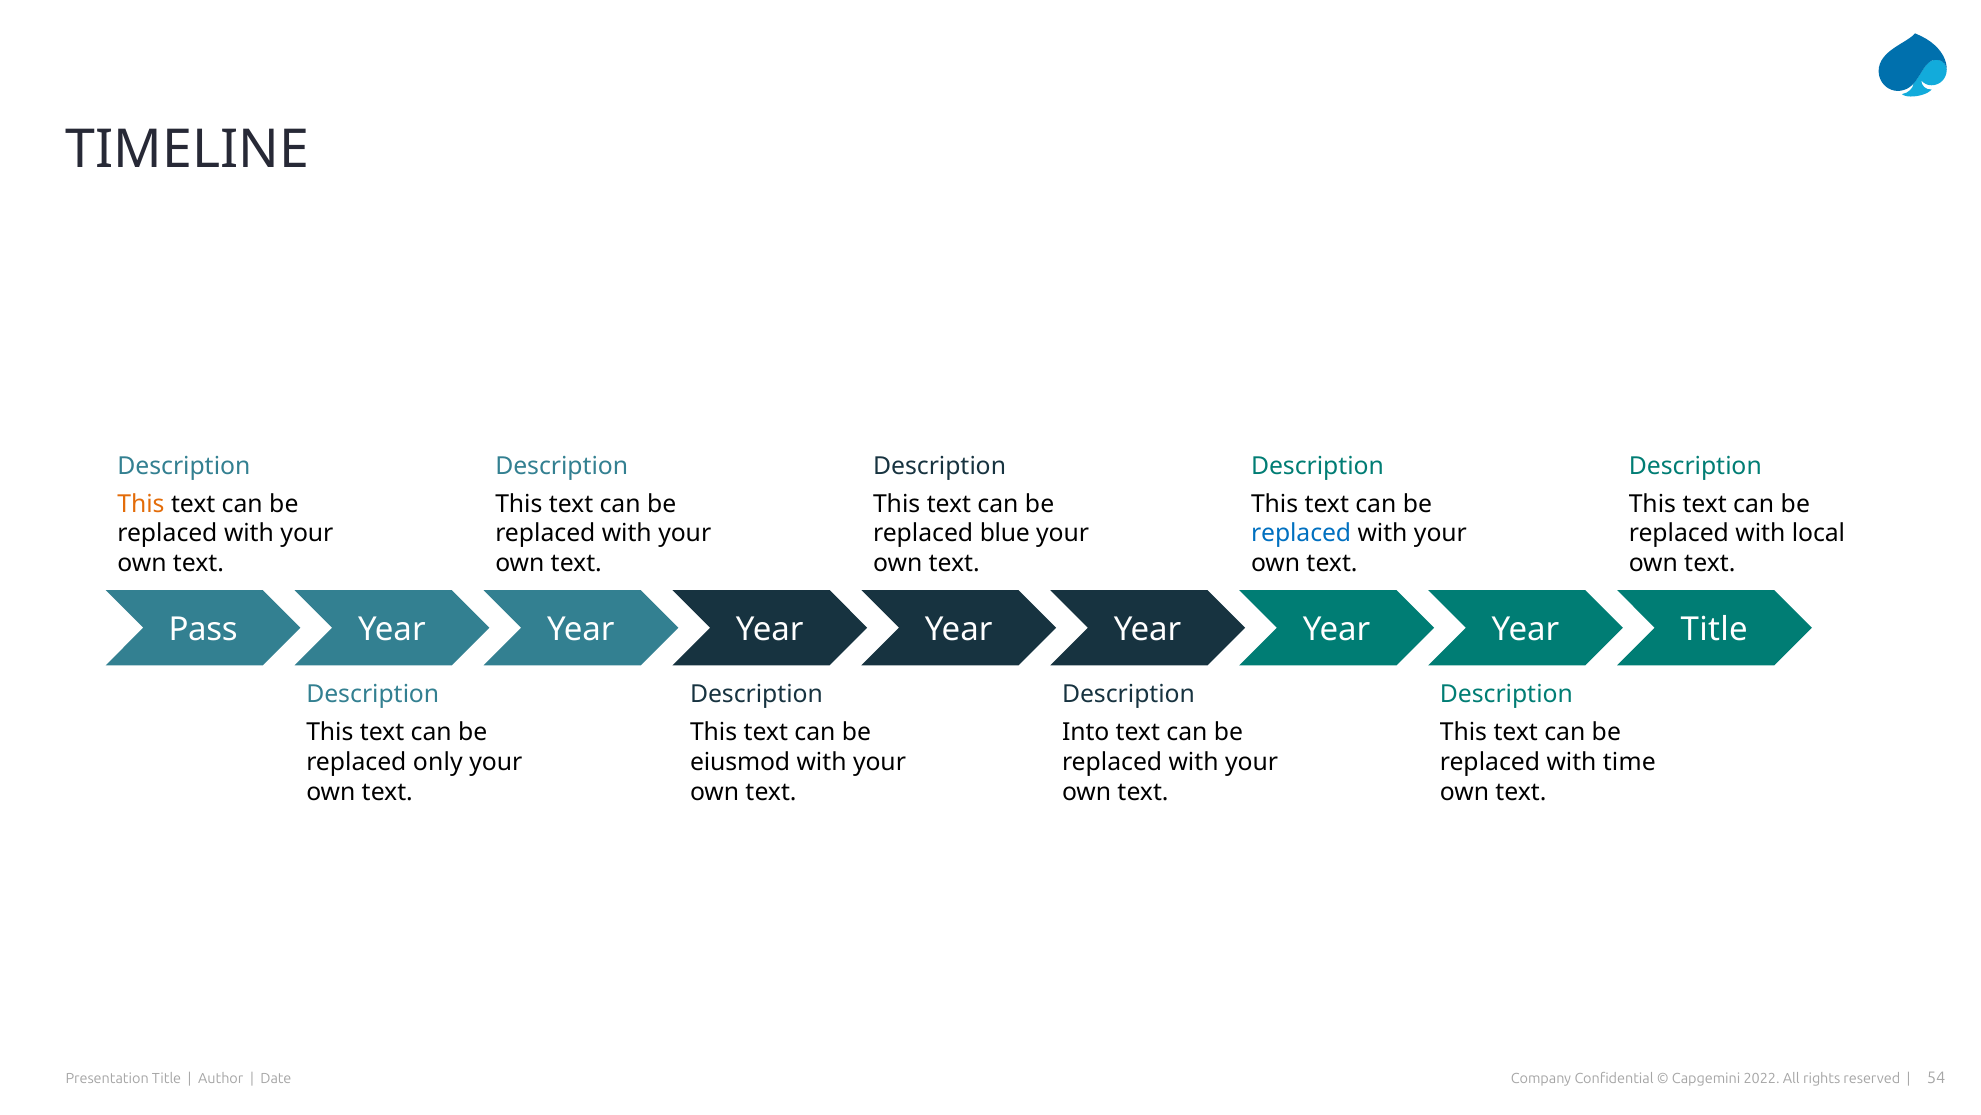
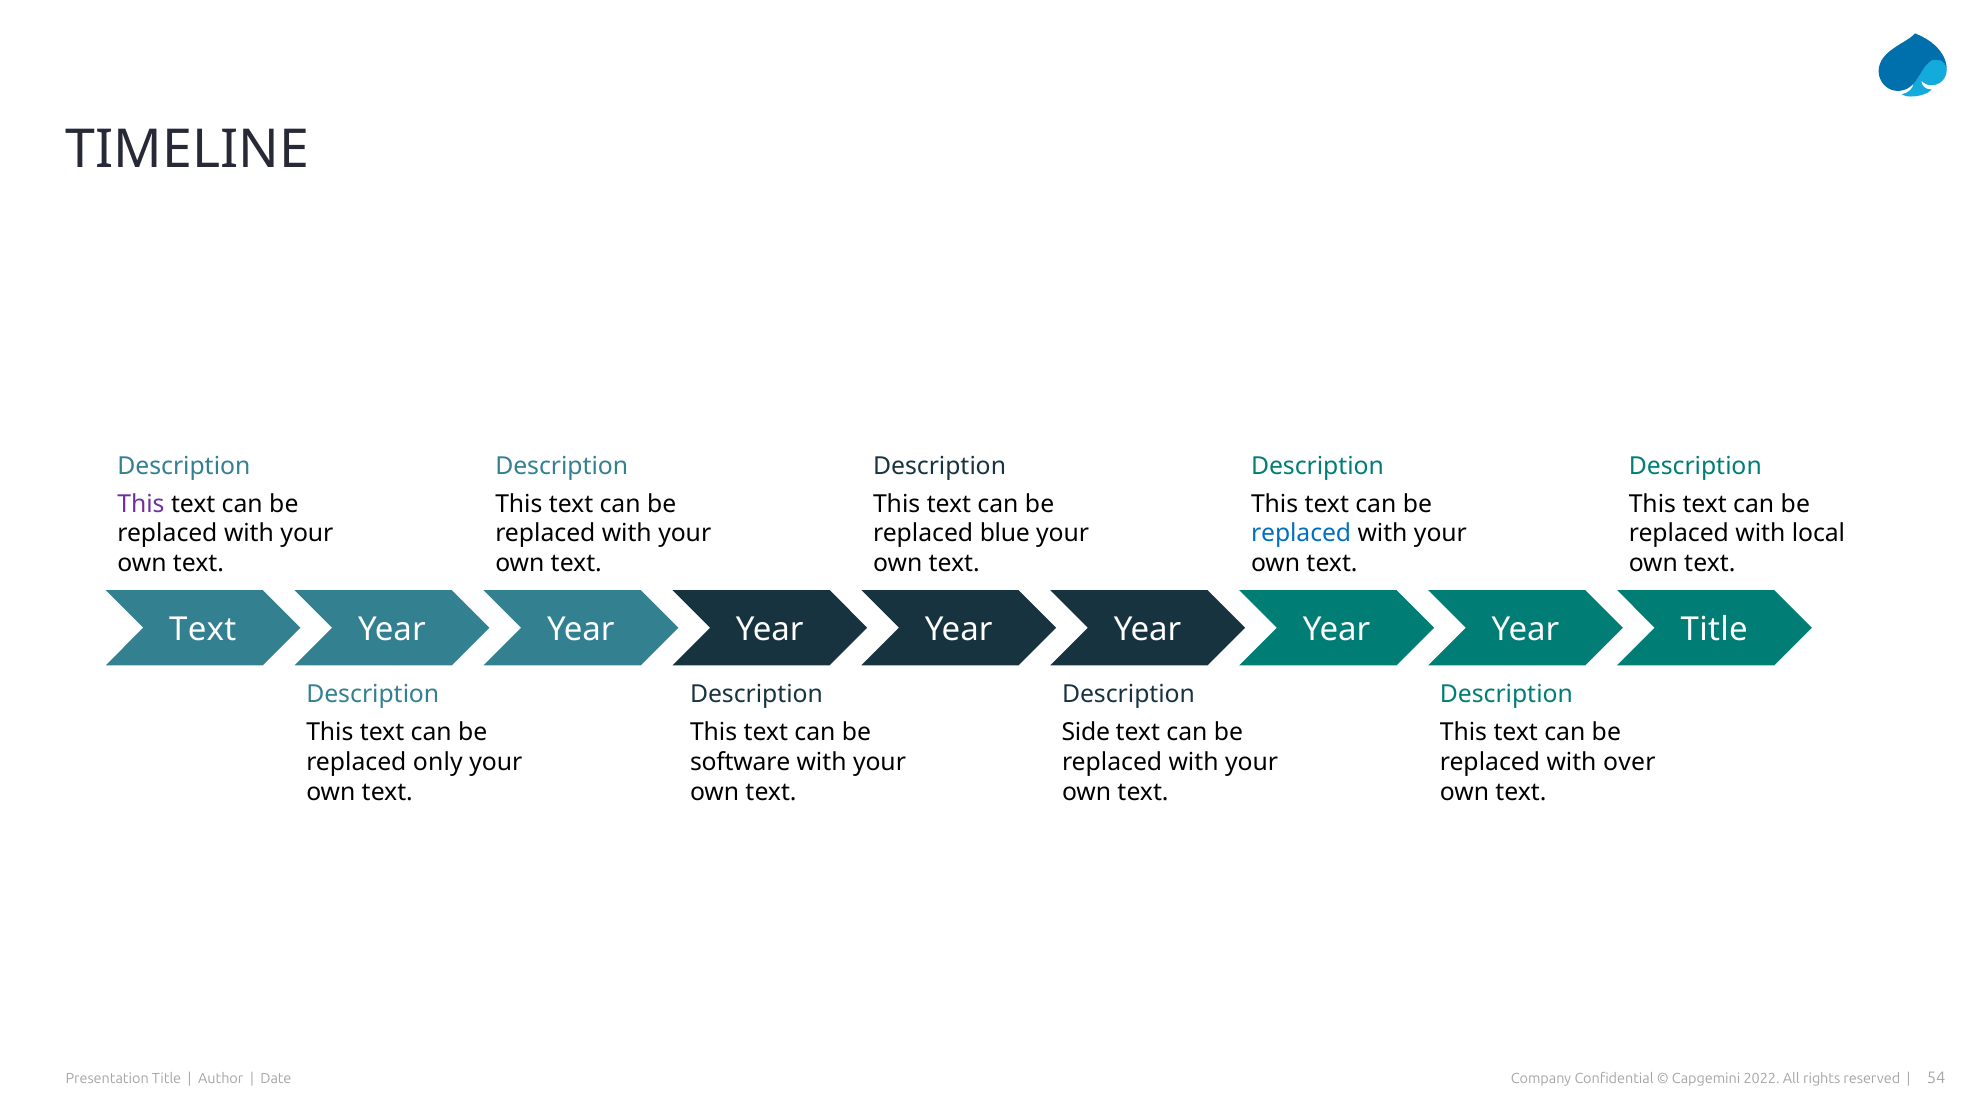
This at (141, 504) colour: orange -> purple
Pass at (203, 630): Pass -> Text
Into: Into -> Side
eiusmod: eiusmod -> software
time: time -> over
